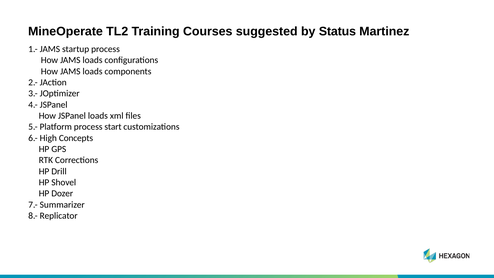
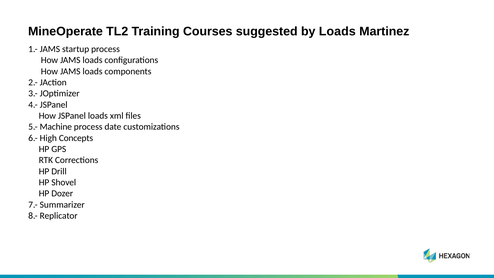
by Status: Status -> Loads
Platform: Platform -> Machine
start: start -> date
